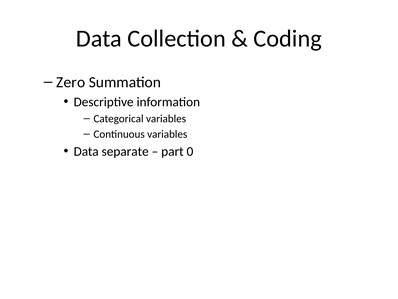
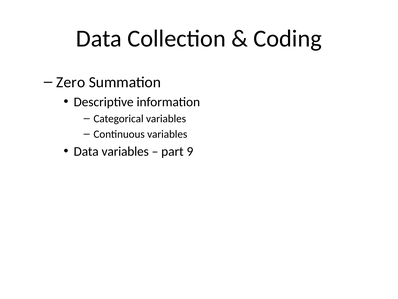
Data separate: separate -> variables
0: 0 -> 9
